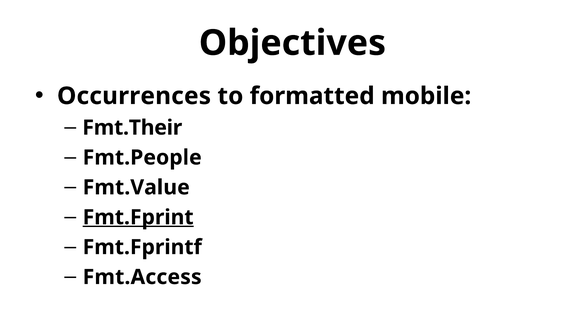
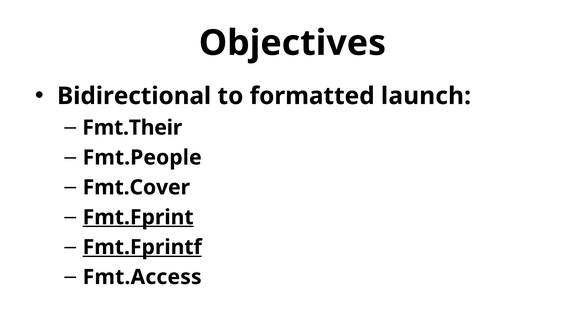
Occurrences: Occurrences -> Bidirectional
mobile: mobile -> launch
Fmt.Value: Fmt.Value -> Fmt.Cover
Fmt.Fprintf underline: none -> present
